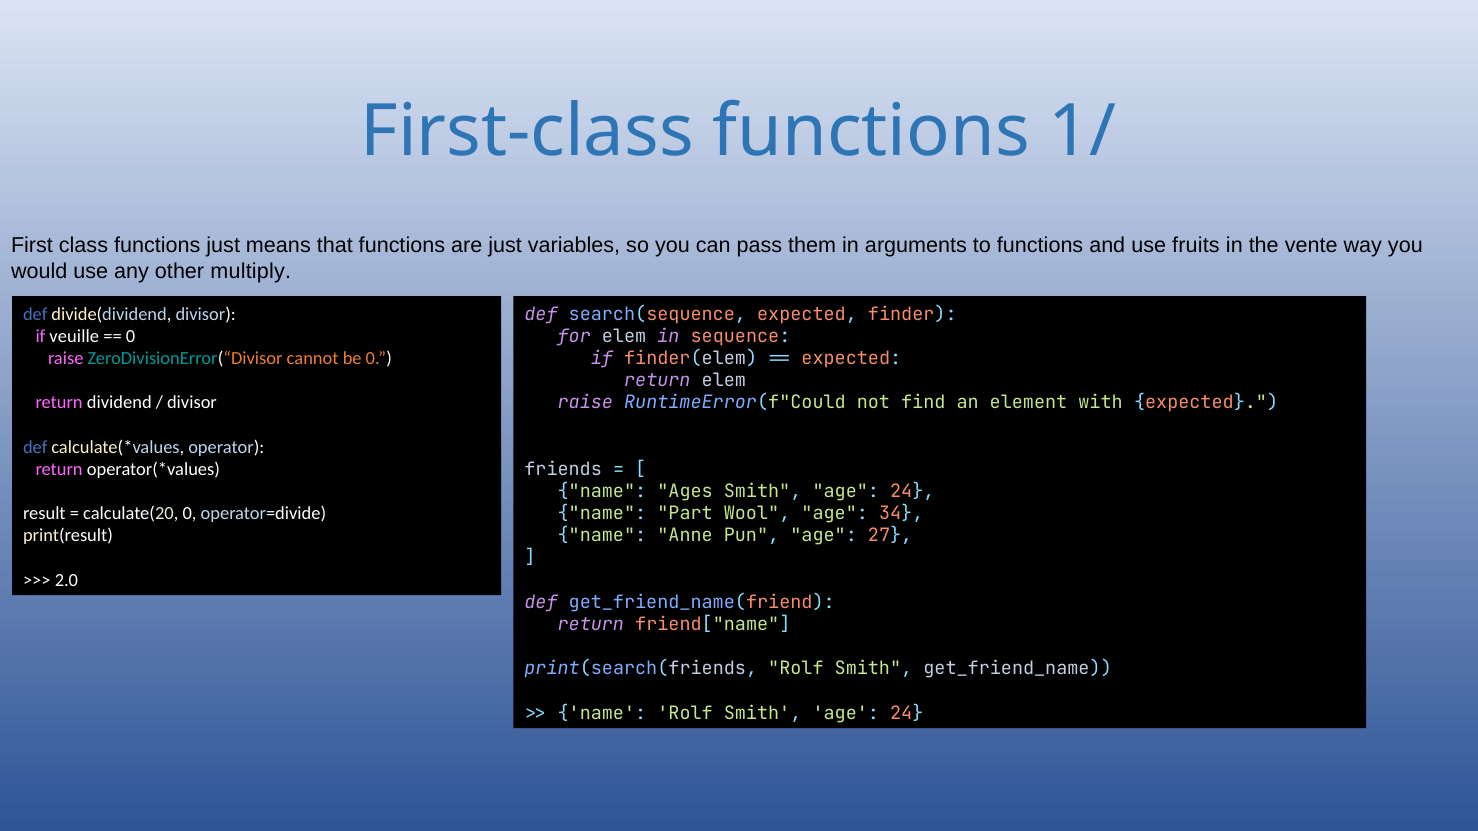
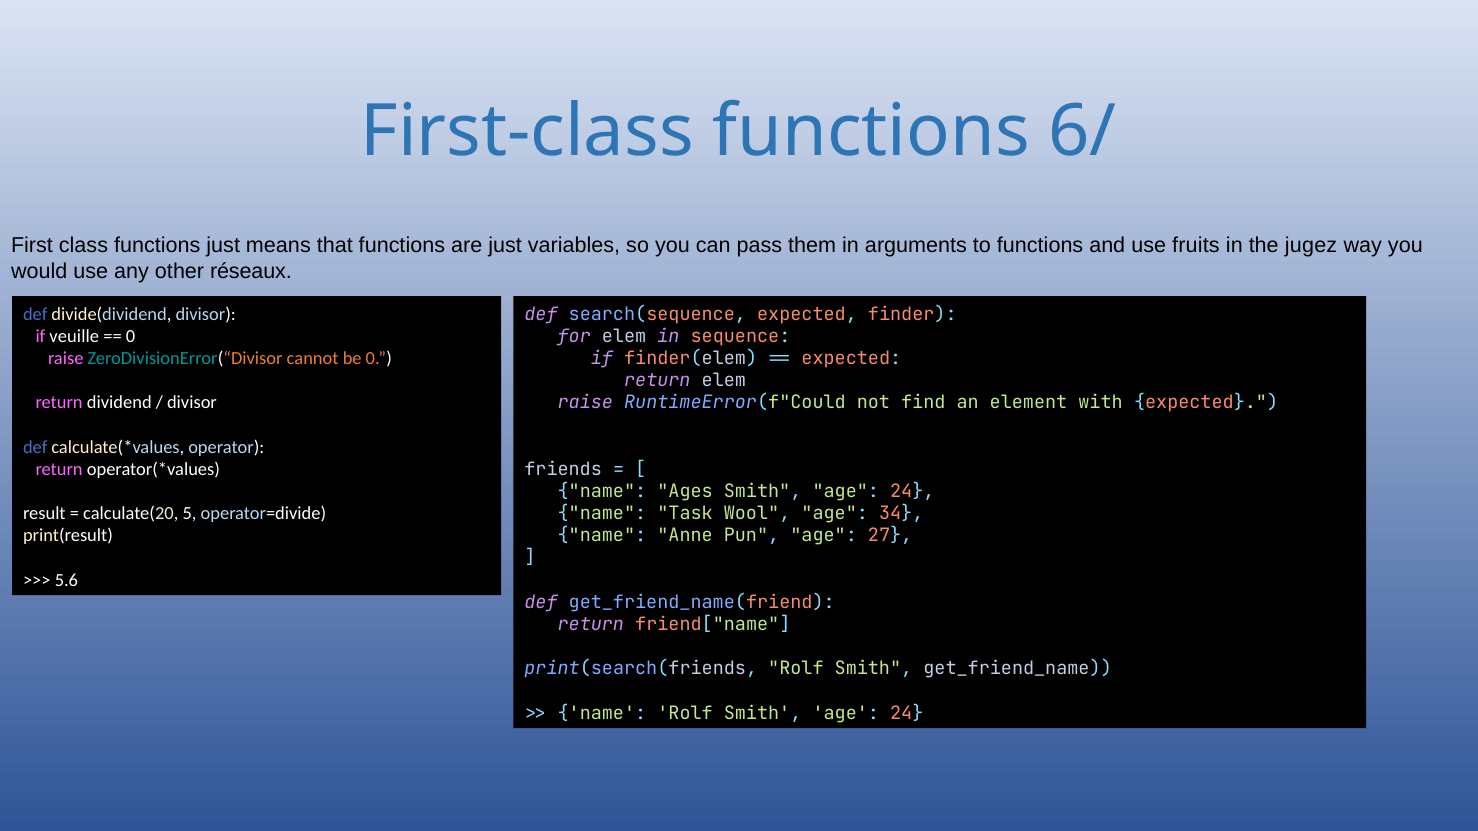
1/: 1/ -> 6/
vente: vente -> jugez
multiply: multiply -> réseaux
calculate(20 0: 0 -> 5
Part: Part -> Task
2.0: 2.0 -> 5.6
